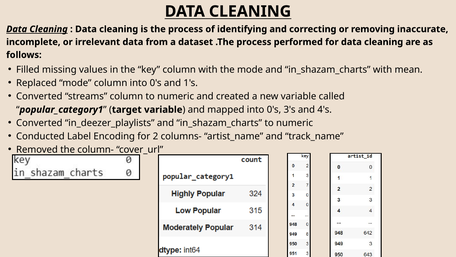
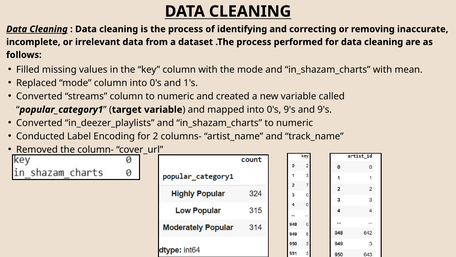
0's 3's: 3's -> 9's
and 4's: 4's -> 9's
